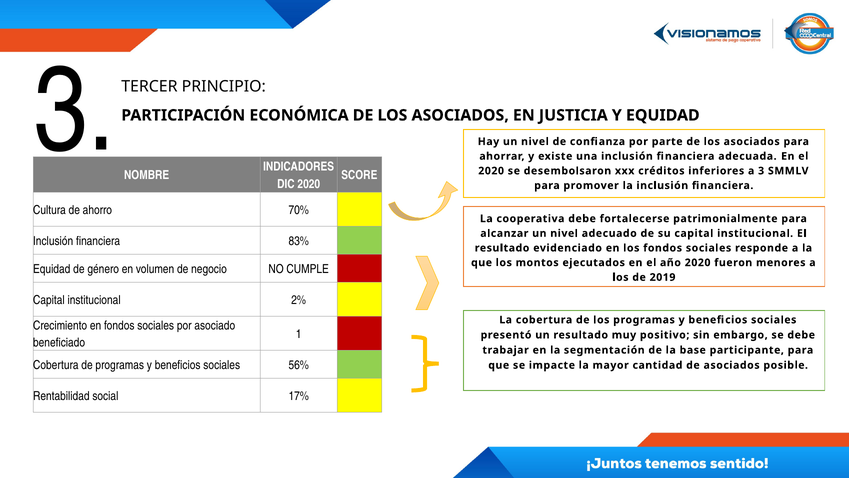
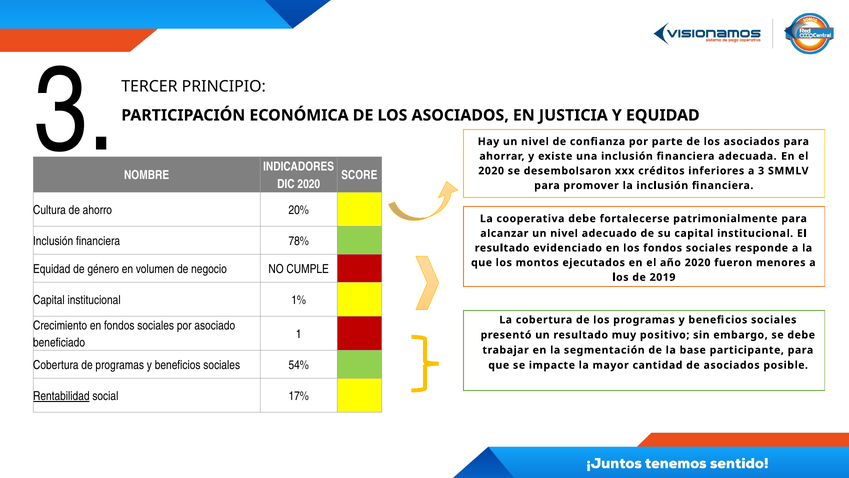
70%: 70% -> 20%
83%: 83% -> 78%
2%: 2% -> 1%
56%: 56% -> 54%
Rentabilidad underline: none -> present
